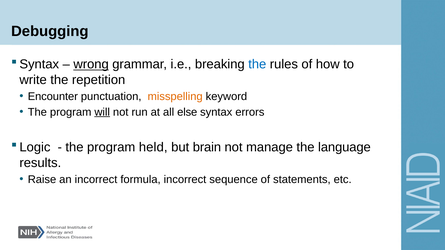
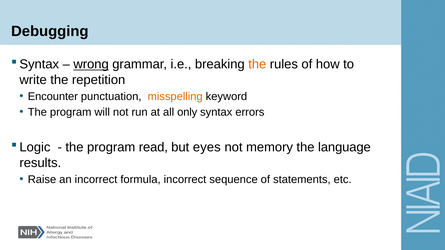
the at (257, 64) colour: blue -> orange
will underline: present -> none
else: else -> only
held: held -> read
brain: brain -> eyes
manage: manage -> memory
